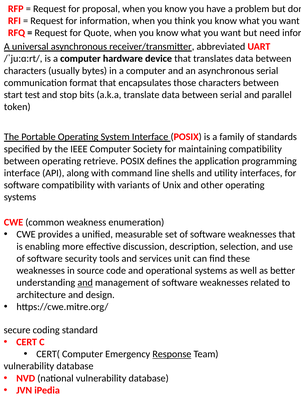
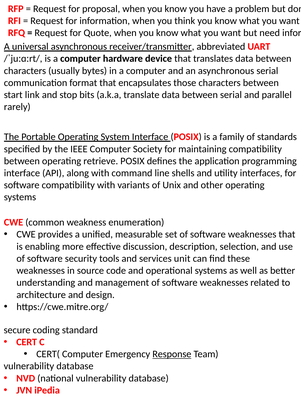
test: test -> link
token: token -> rarely
and at (85, 282) underline: present -> none
